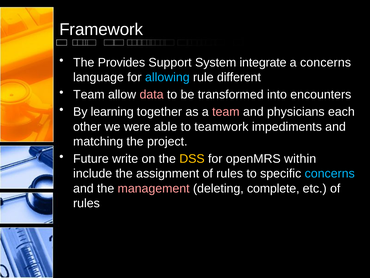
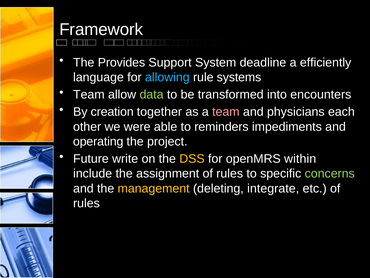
integrate: integrate -> deadline
a concerns: concerns -> efficiently
different: different -> systems
data colour: pink -> light green
learning: learning -> creation
teamwork: teamwork -> reminders
matching: matching -> operating
concerns at (330, 173) colour: light blue -> light green
management colour: pink -> yellow
complete: complete -> integrate
